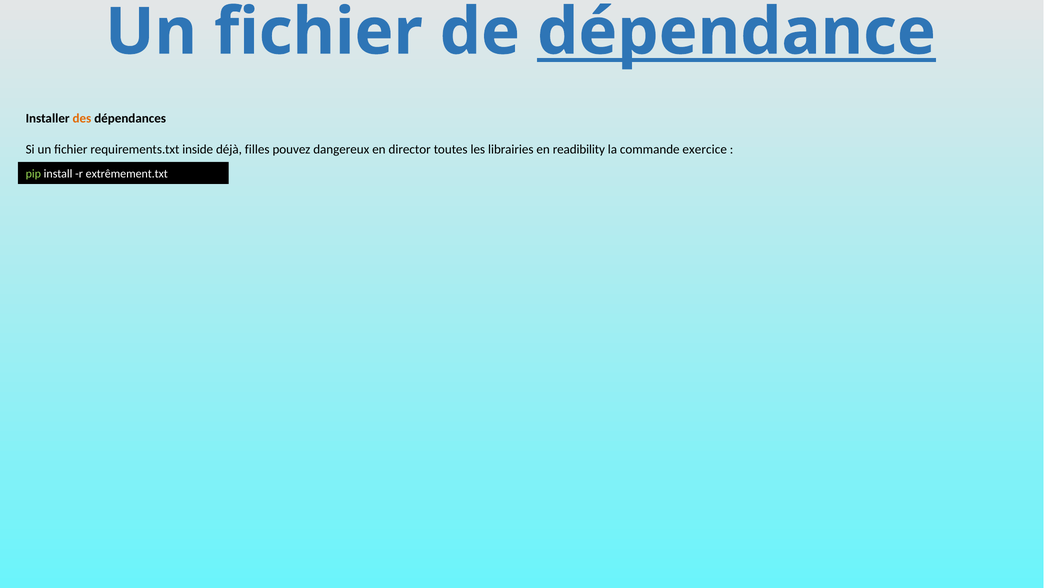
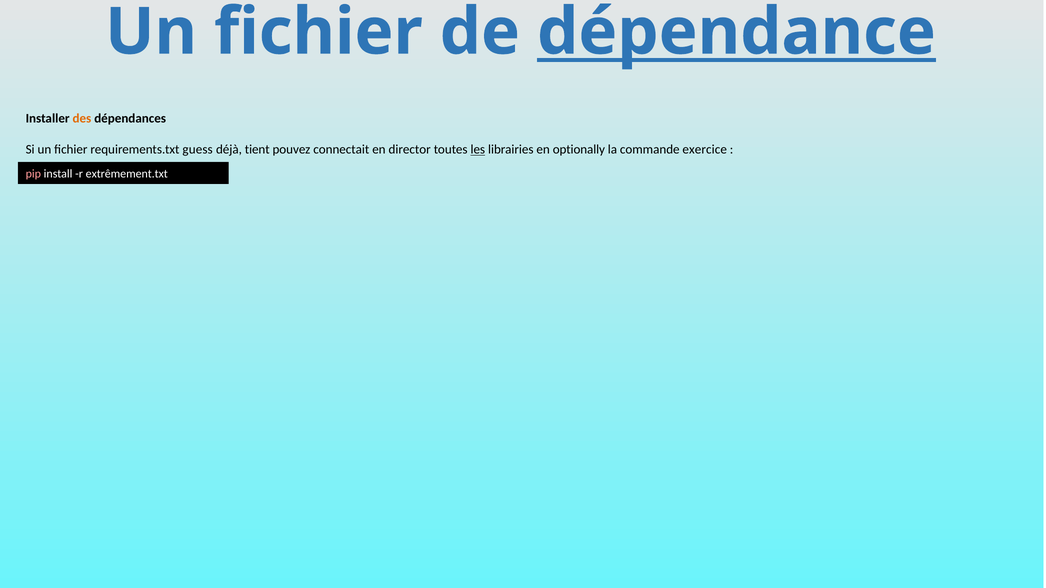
inside: inside -> guess
filles: filles -> tient
dangereux: dangereux -> connectait
les underline: none -> present
readibility: readibility -> optionally
pip colour: light green -> pink
